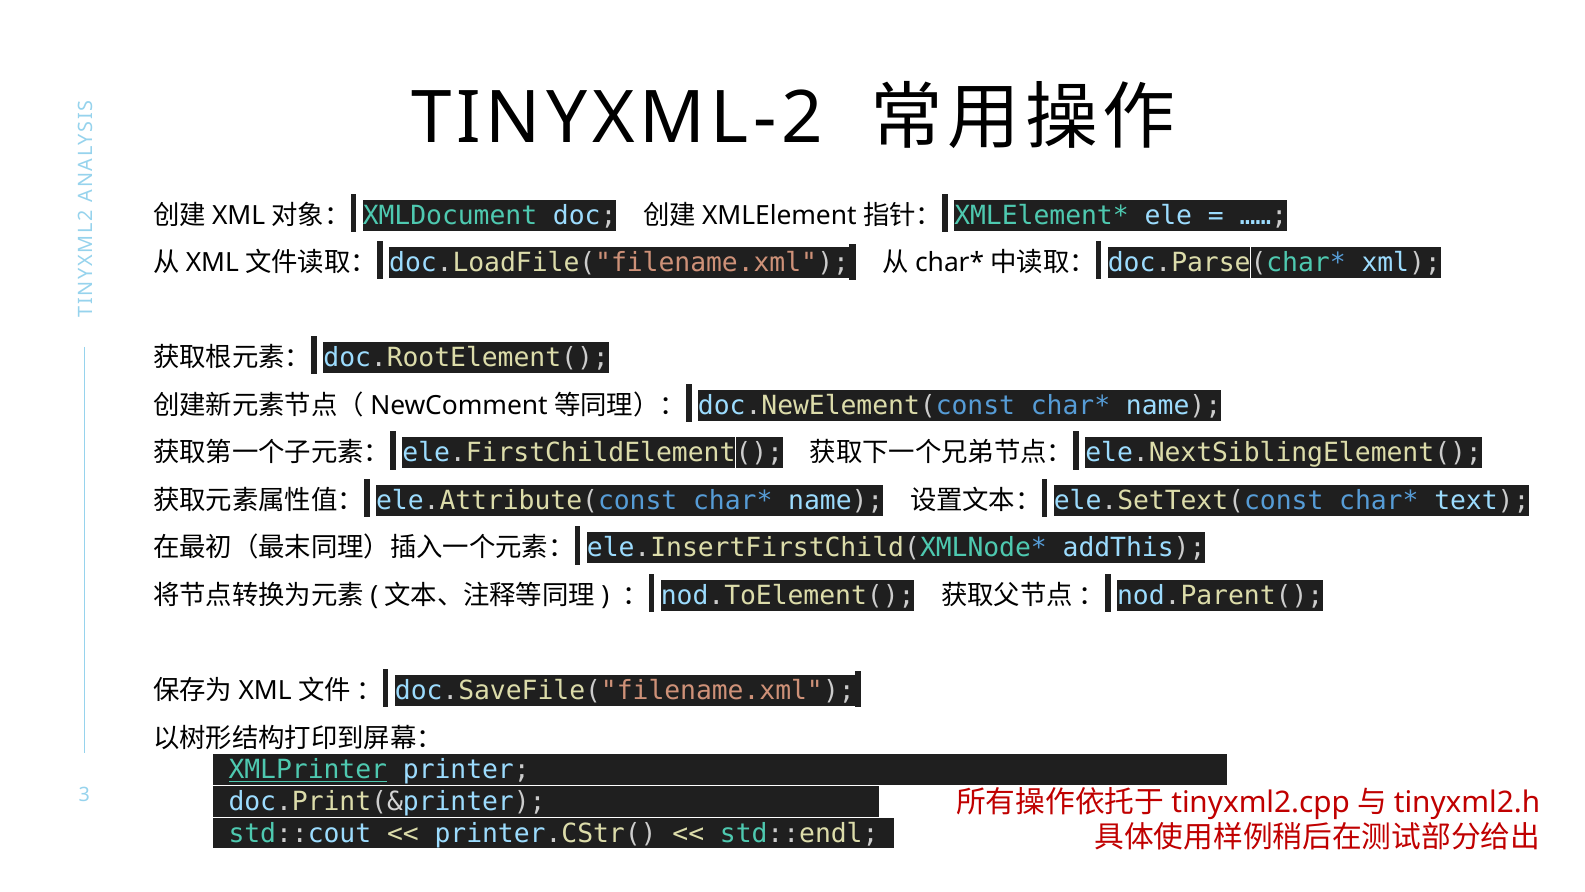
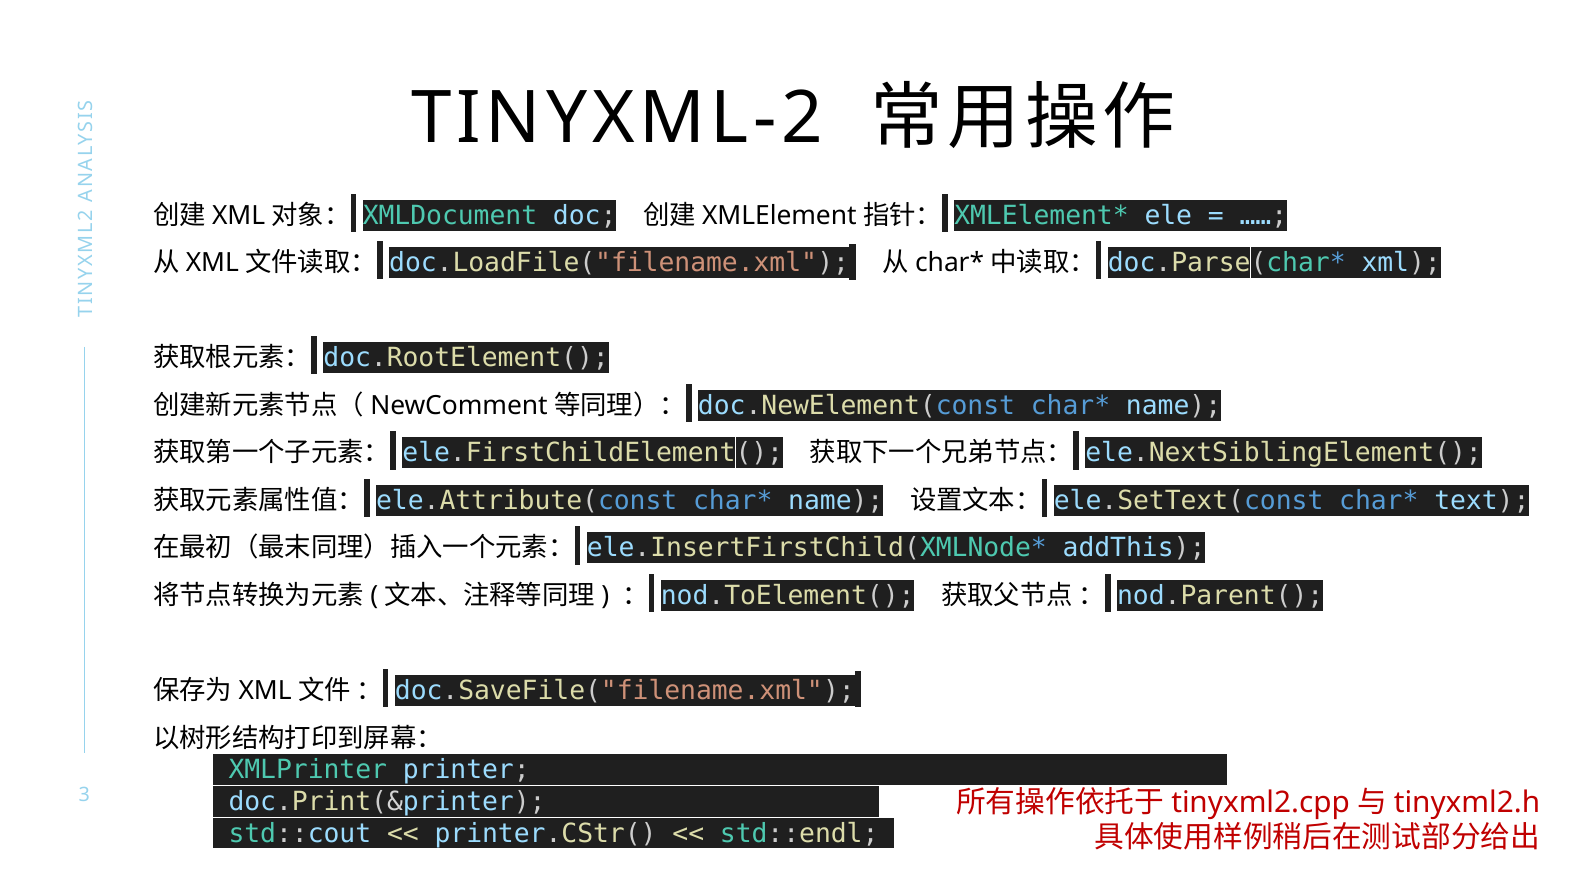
XMLPrinter underline: present -> none
